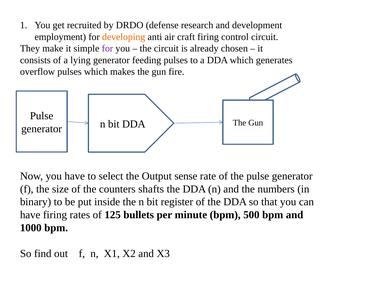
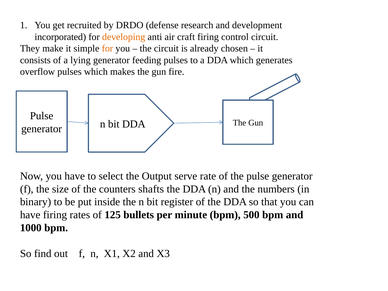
employment: employment -> incorporated
for at (107, 48) colour: purple -> orange
sense: sense -> serve
